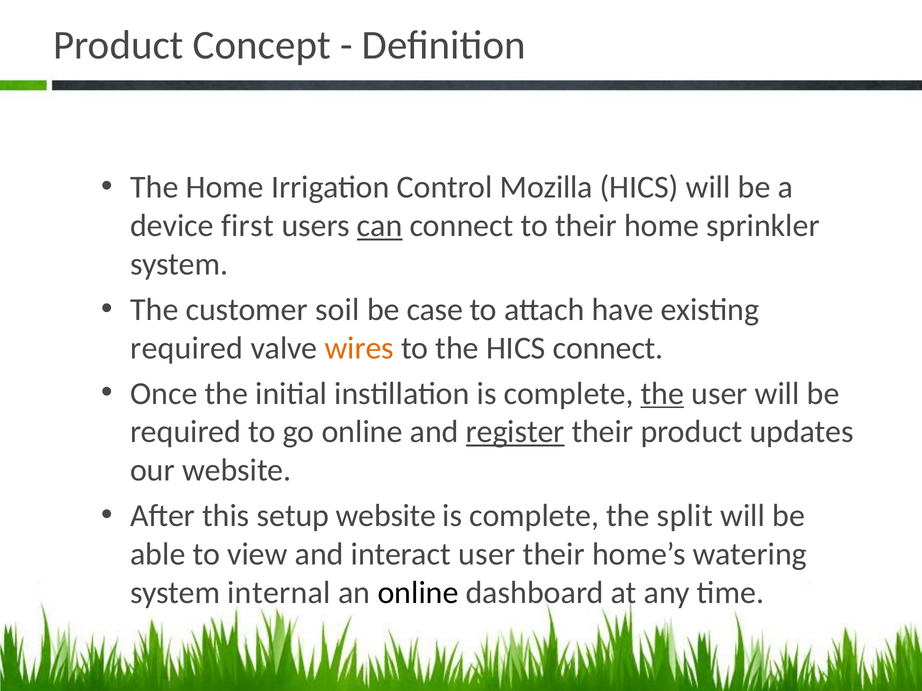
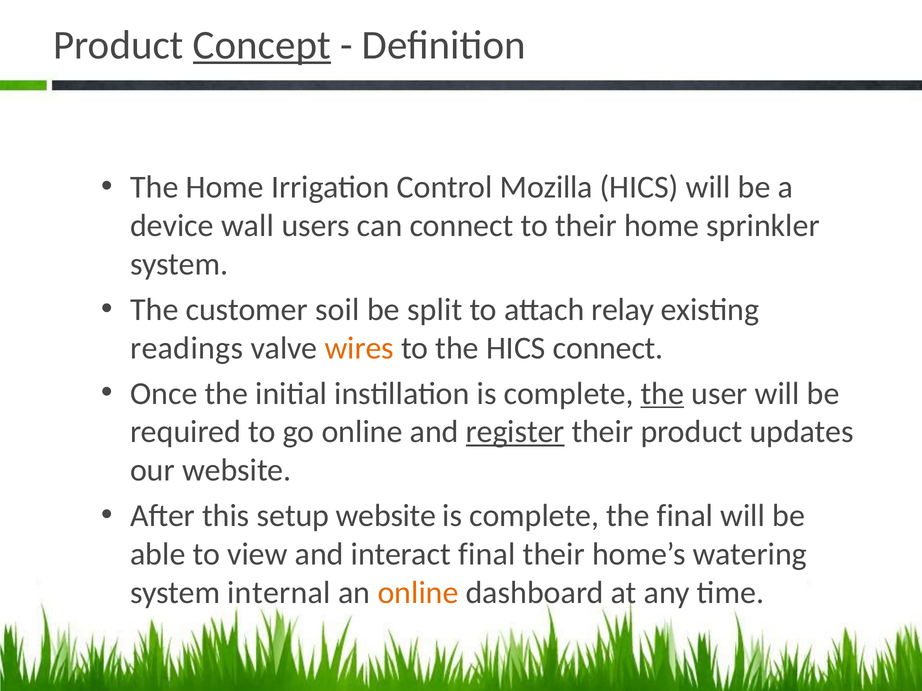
Concept underline: none -> present
first: first -> wall
can underline: present -> none
case: case -> split
have: have -> relay
required at (187, 348): required -> readings
the split: split -> final
interact user: user -> final
online at (418, 593) colour: black -> orange
